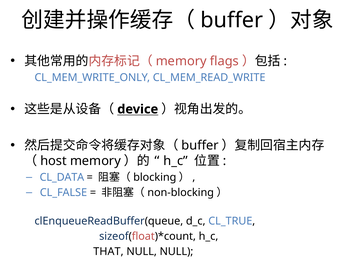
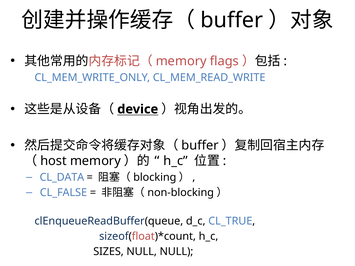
THAT: THAT -> SIZES
